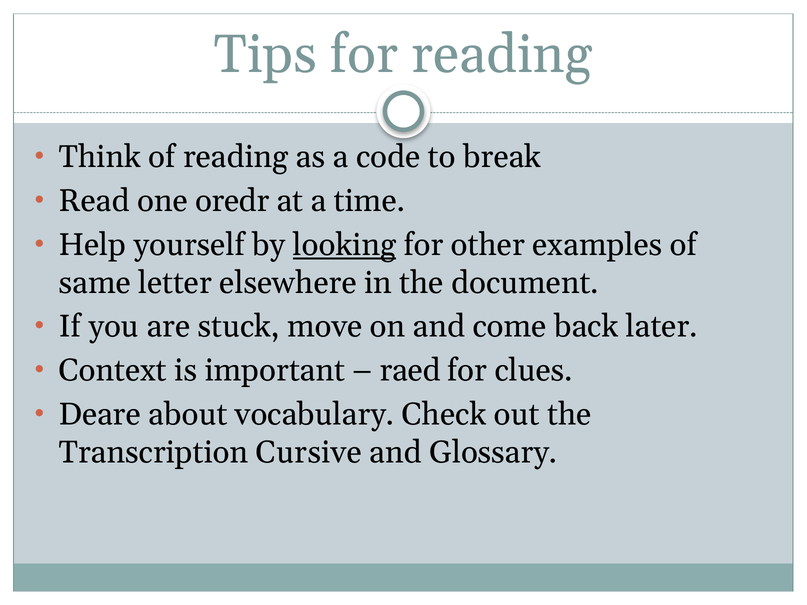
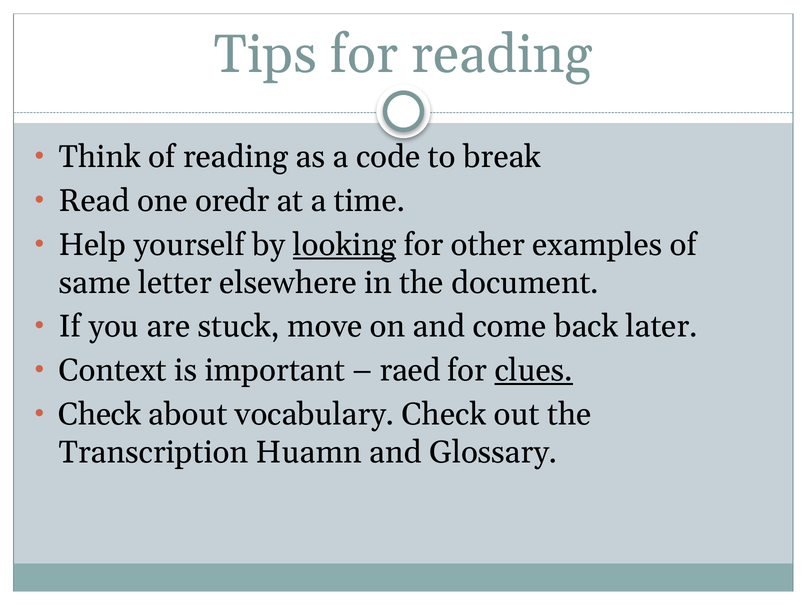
clues underline: none -> present
Deare at (100, 415): Deare -> Check
Cursive: Cursive -> Huamn
